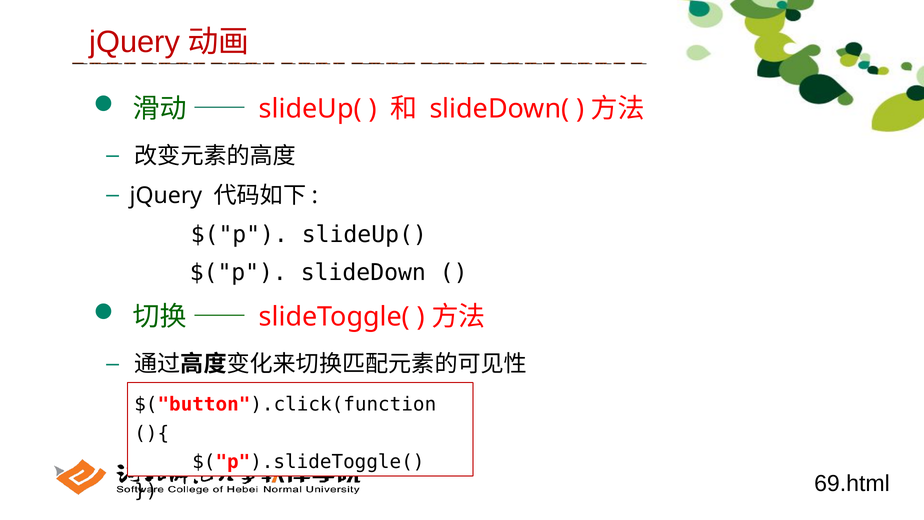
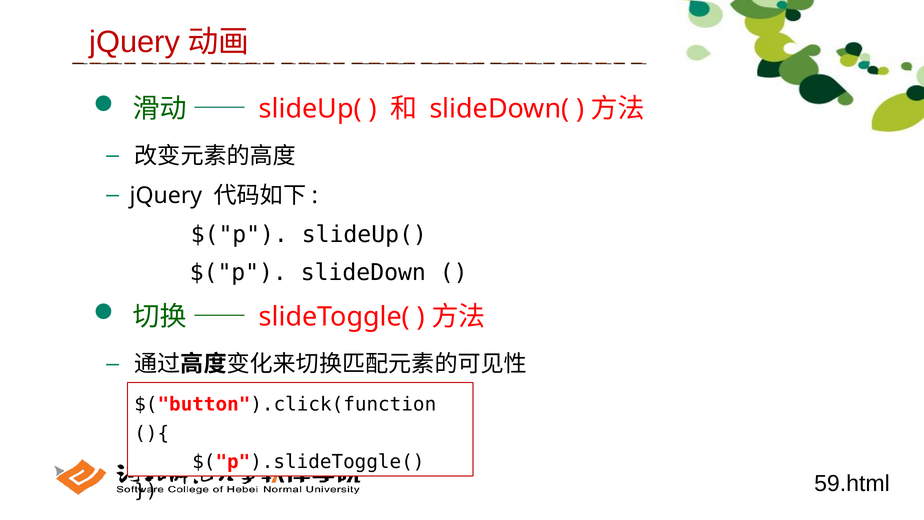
69.html: 69.html -> 59.html
